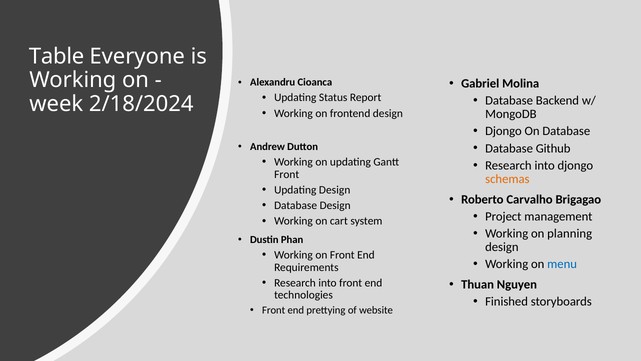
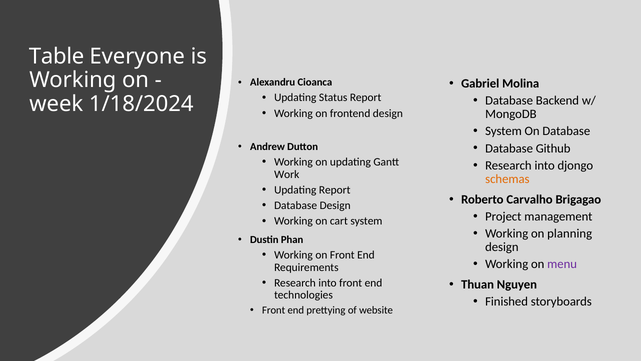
2/18/2024: 2/18/2024 -> 1/18/2024
Djongo at (503, 131): Djongo -> System
Front at (287, 174): Front -> Work
Updating Design: Design -> Report
menu colour: blue -> purple
